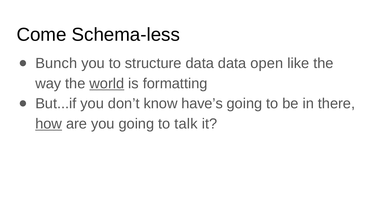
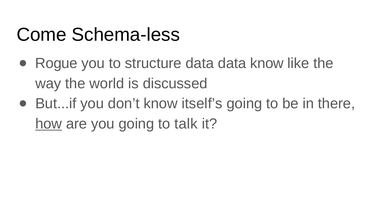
Bunch: Bunch -> Rogue
data open: open -> know
world underline: present -> none
formatting: formatting -> discussed
have’s: have’s -> itself’s
